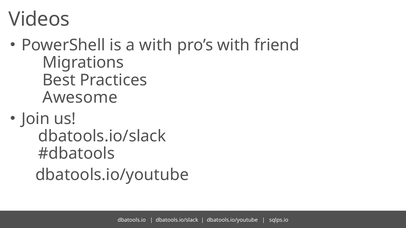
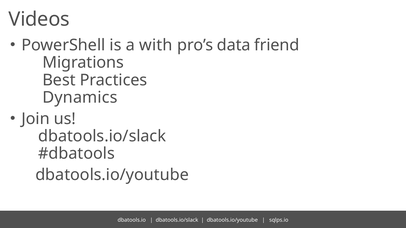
pro’s with: with -> data
Awesome: Awesome -> Dynamics
